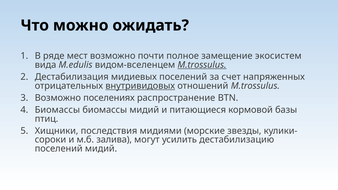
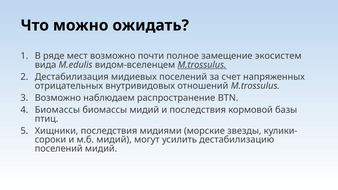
внутривидовых underline: present -> none
поселениях: поселениях -> наблюдаем
и питающиеся: питающиеся -> последствия
м.б залива: залива -> мидий
